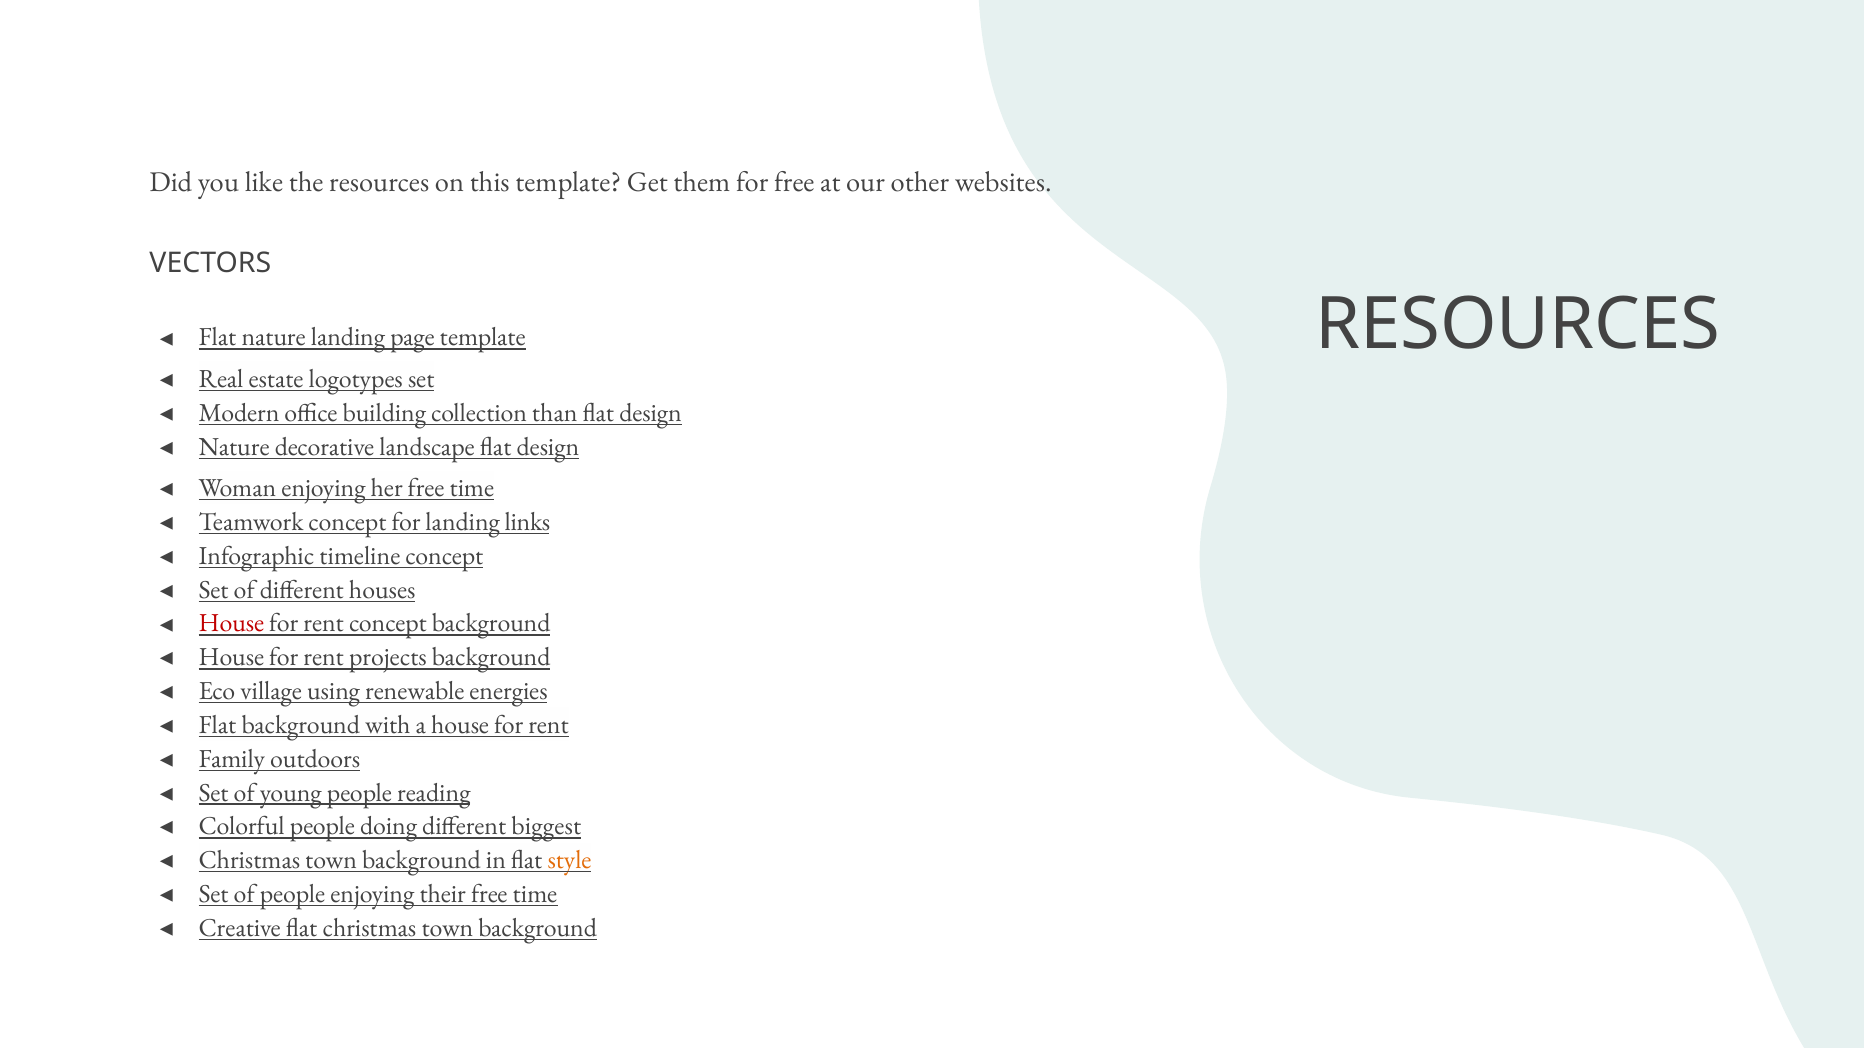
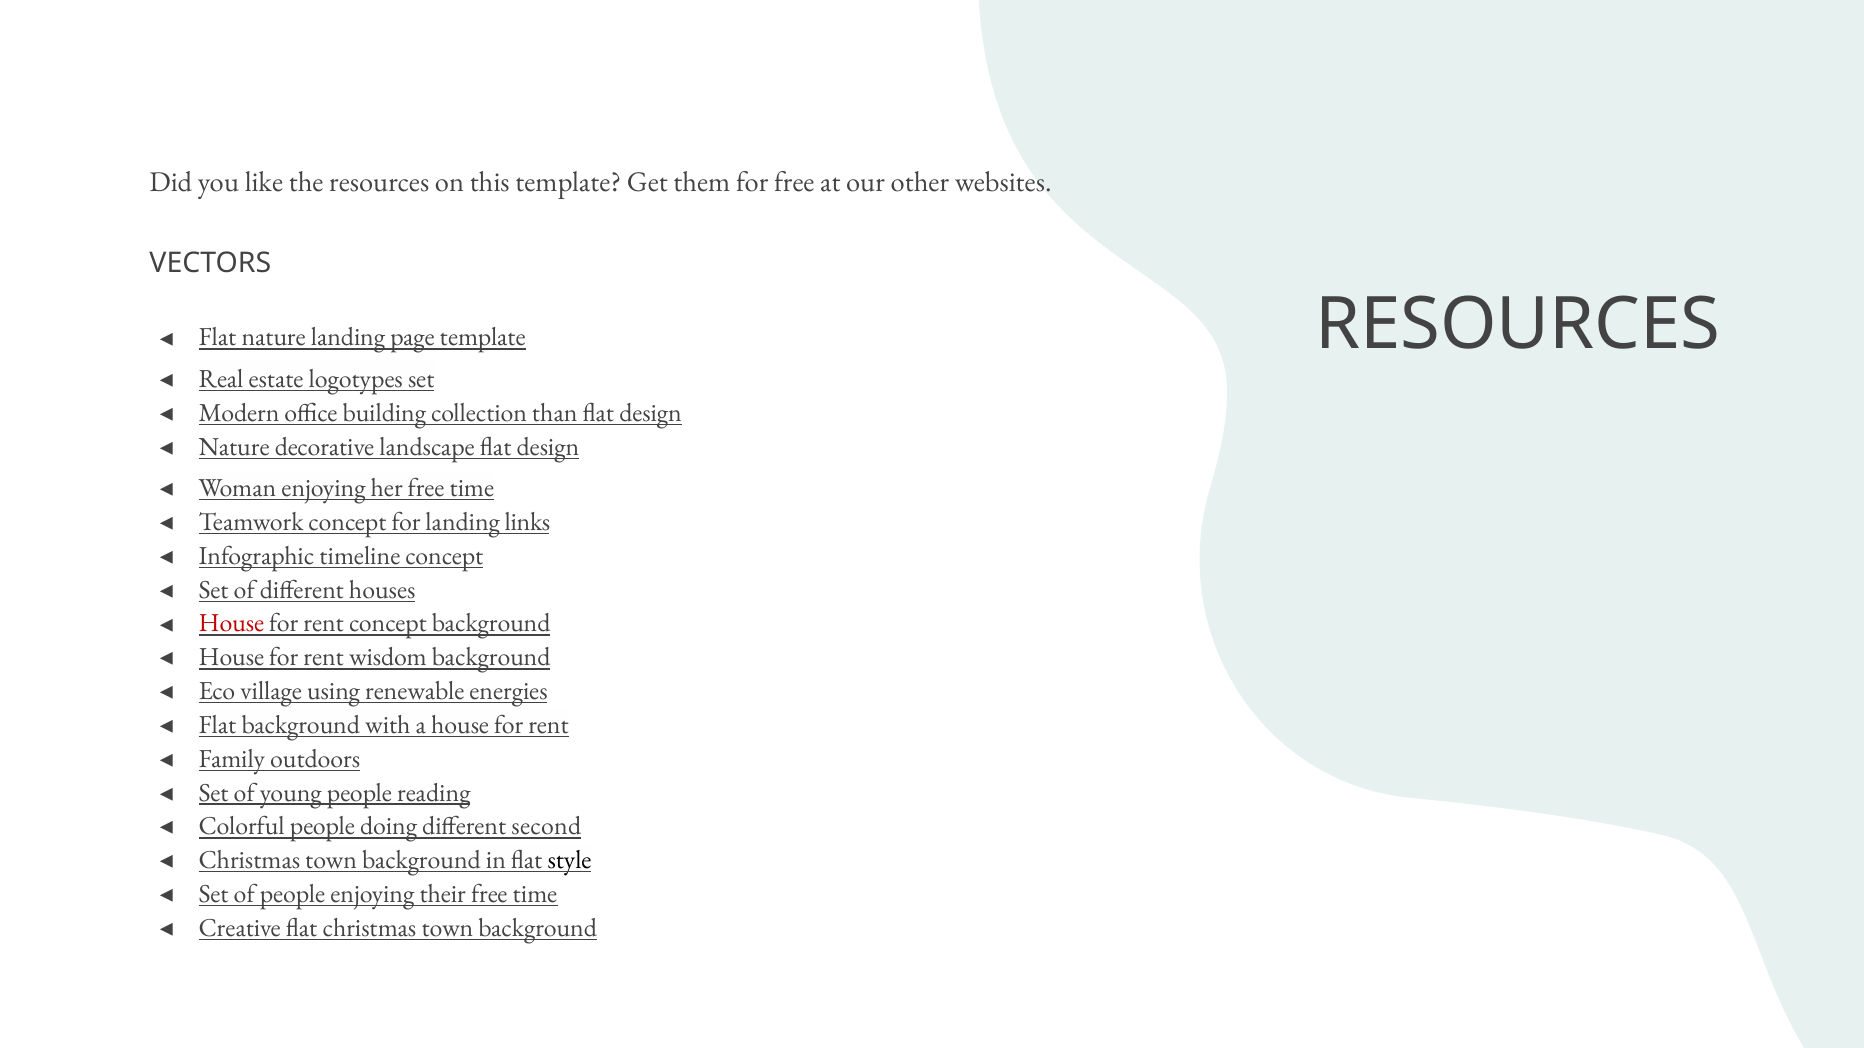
projects: projects -> wisdom
biggest: biggest -> second
style colour: orange -> black
